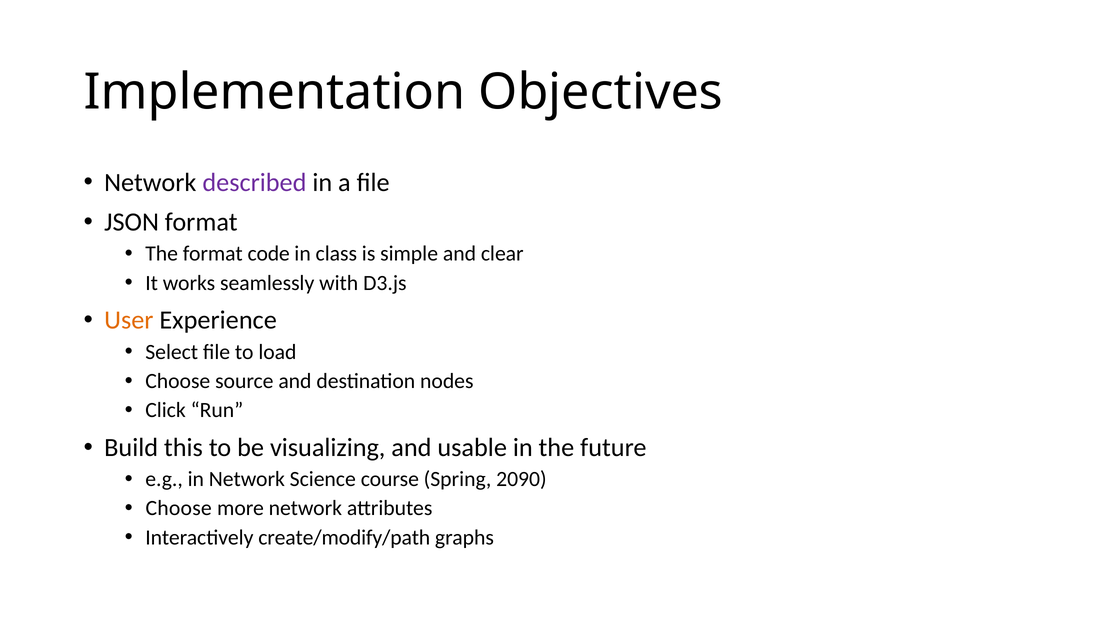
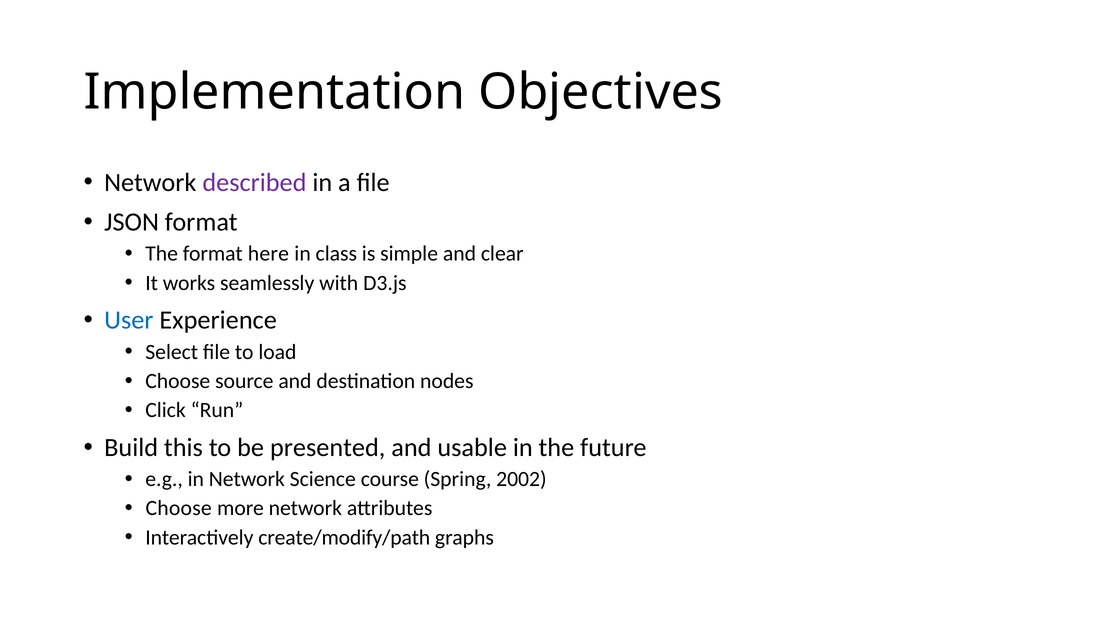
code: code -> here
User colour: orange -> blue
visualizing: visualizing -> presented
2090: 2090 -> 2002
